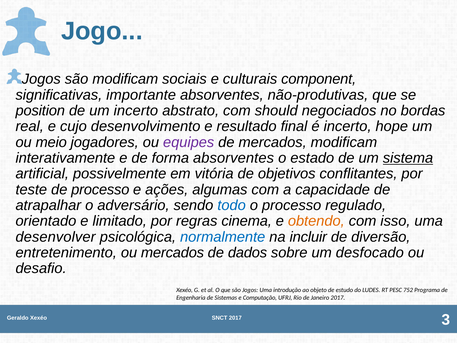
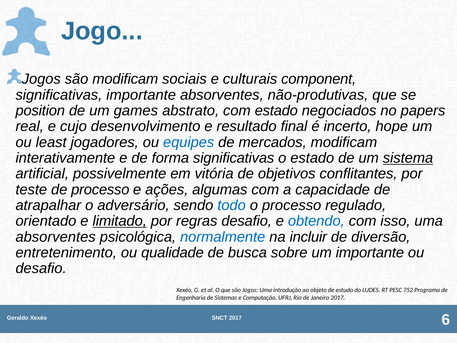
um incerto: incerto -> games
com should: should -> estado
bordas: bordas -> papers
meio: meio -> least
equipes colour: purple -> blue
forma absorventes: absorventes -> significativas
limitado underline: none -> present
regras cinema: cinema -> desafio
obtendo colour: orange -> blue
desenvolver at (56, 237): desenvolver -> absorventes
ou mercados: mercados -> qualidade
dados: dados -> busca
um desfocado: desfocado -> importante
3: 3 -> 6
